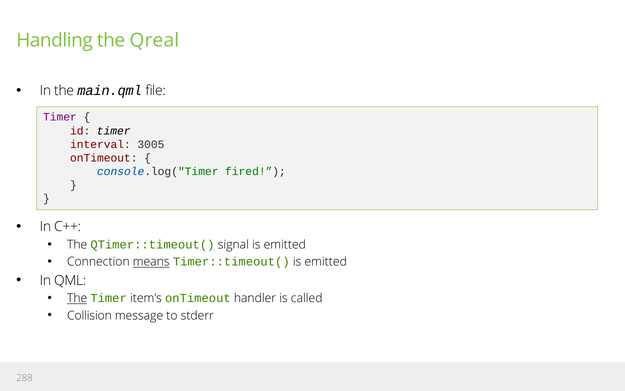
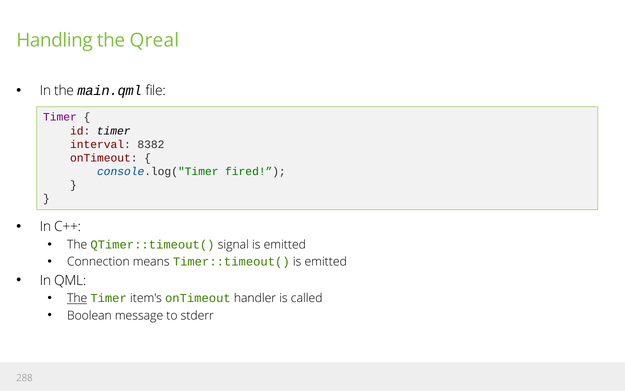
3005: 3005 -> 8382
means underline: present -> none
Collision: Collision -> Boolean
